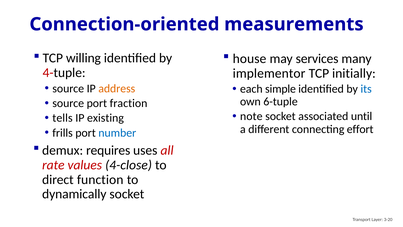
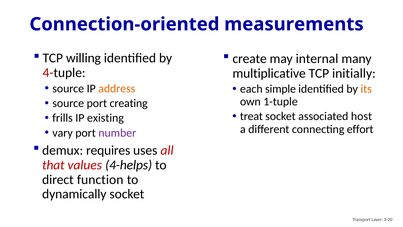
house: house -> create
services: services -> internal
implementor: implementor -> multiplicative
its colour: blue -> orange
6-tuple: 6-tuple -> 1-tuple
fraction: fraction -> creating
note: note -> treat
until: until -> host
tells: tells -> frills
frills: frills -> vary
number colour: blue -> purple
rate: rate -> that
4-close: 4-close -> 4-helps
